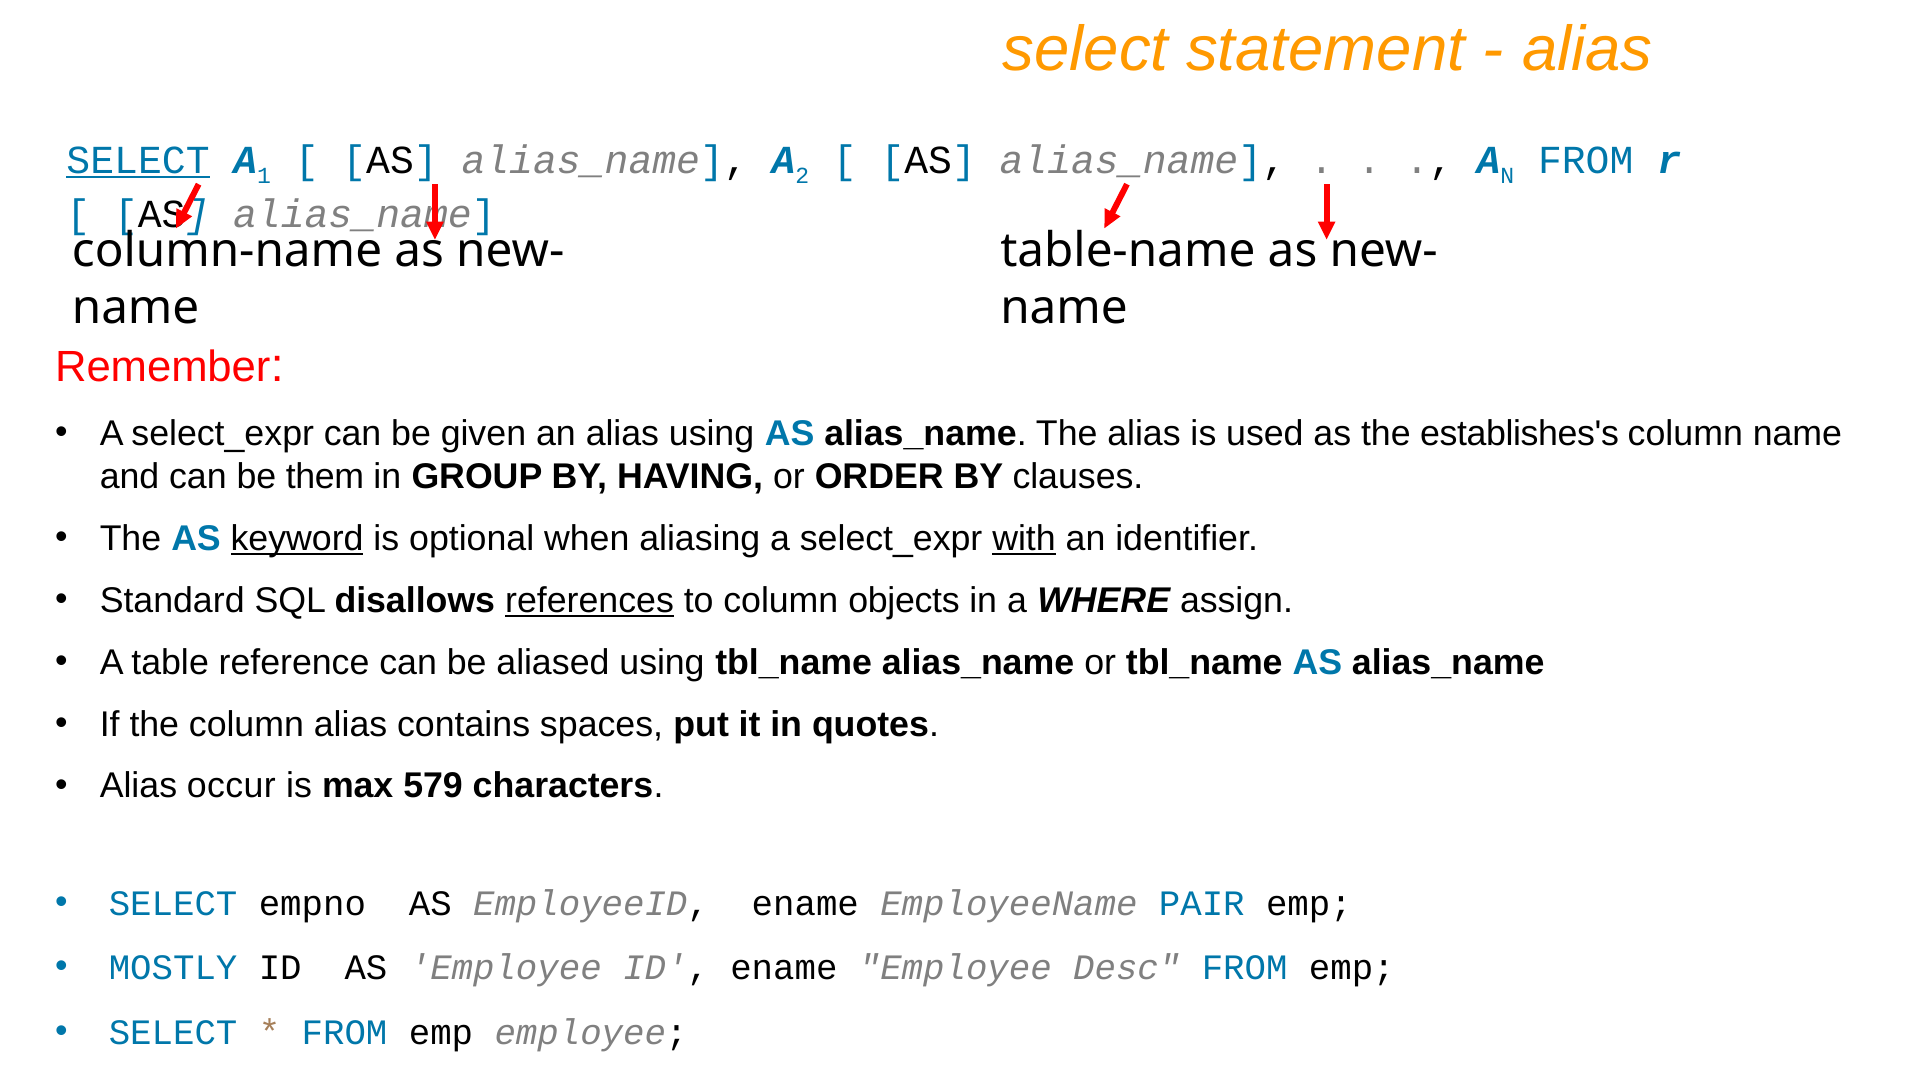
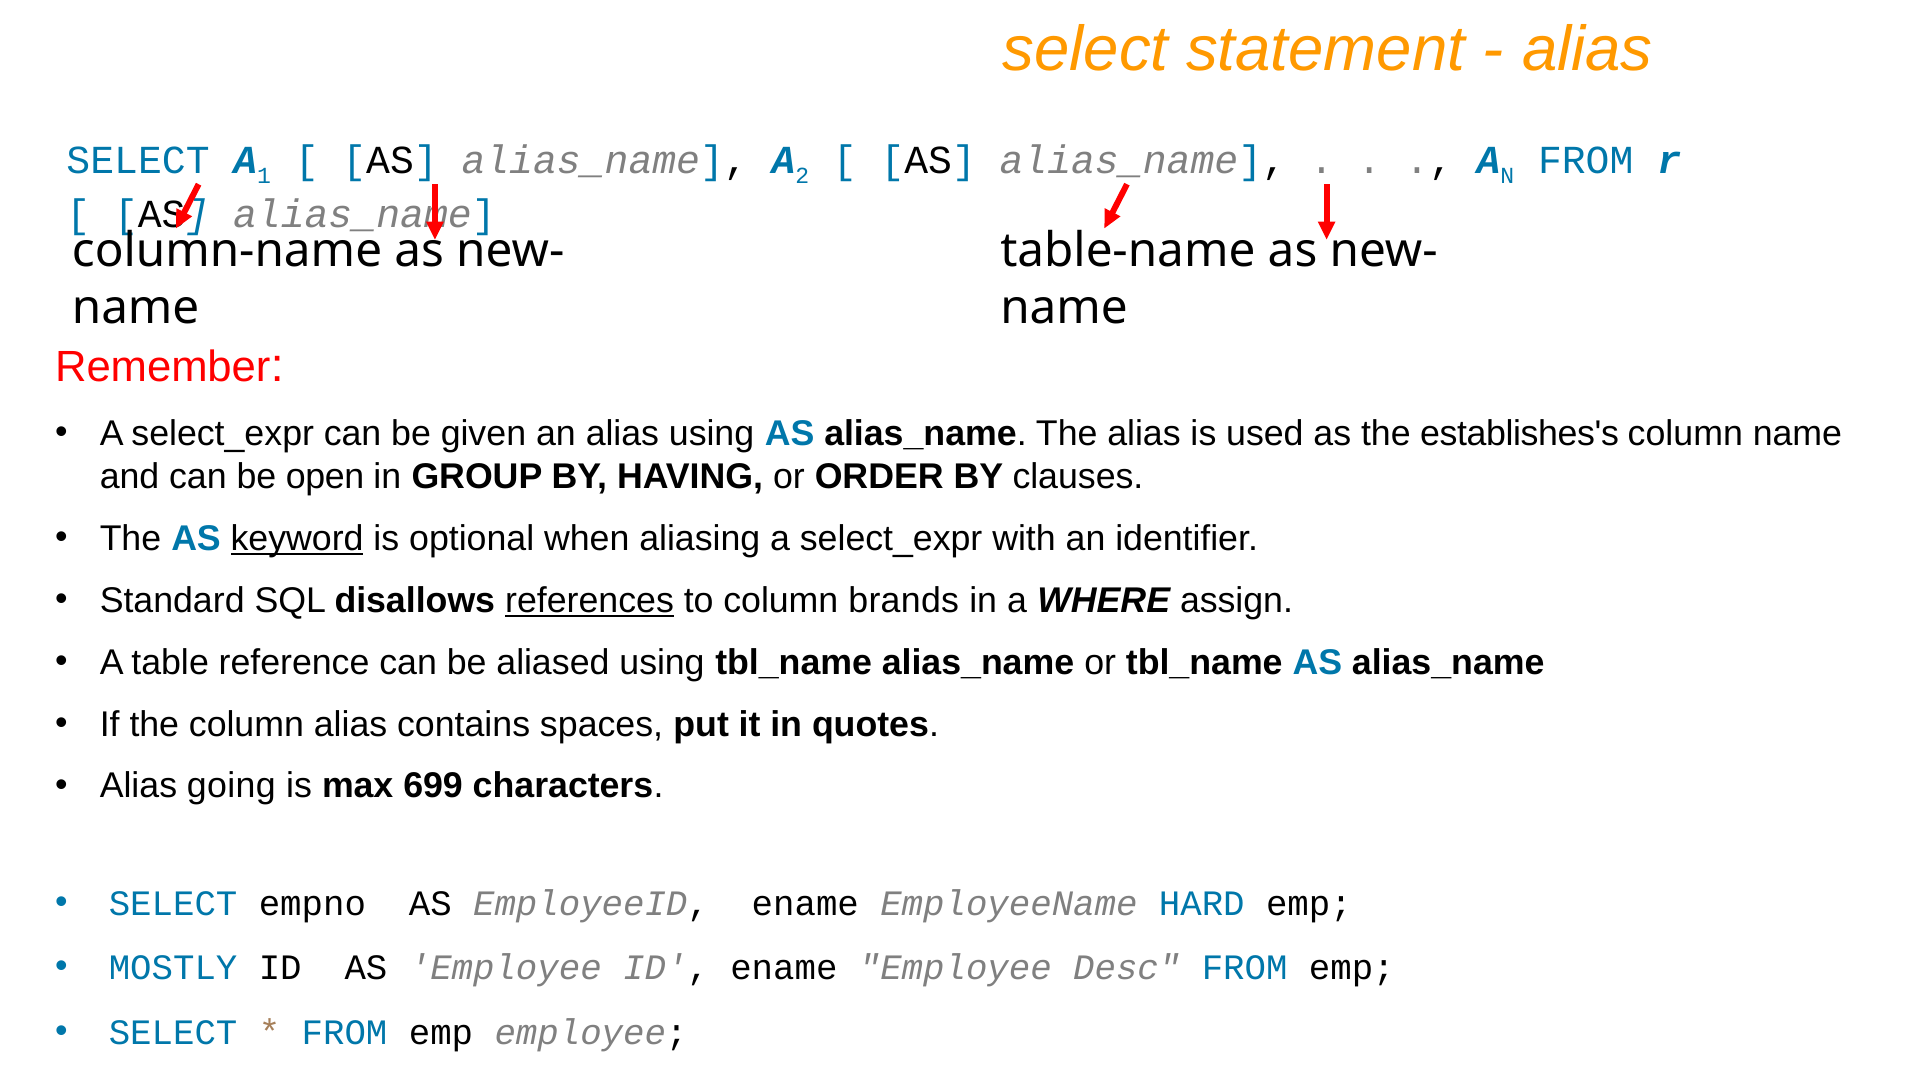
SELECT at (138, 160) underline: present -> none
them: them -> open
with underline: present -> none
objects: objects -> brands
occur: occur -> going
579: 579 -> 699
PAIR: PAIR -> HARD
